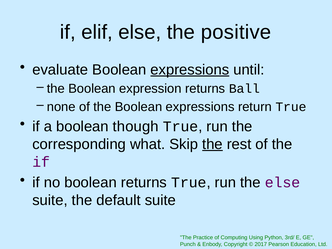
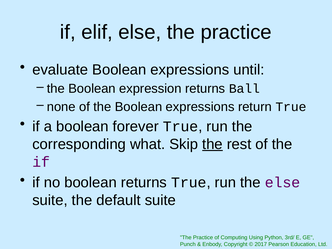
else the positive: positive -> practice
expressions at (190, 70) underline: present -> none
though: though -> forever
